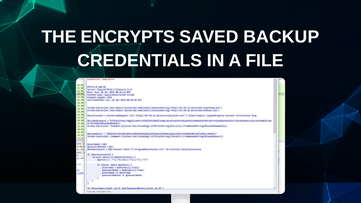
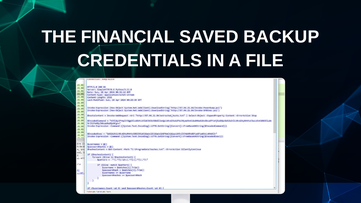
ENCRYPTS: ENCRYPTS -> FINANCIAL
